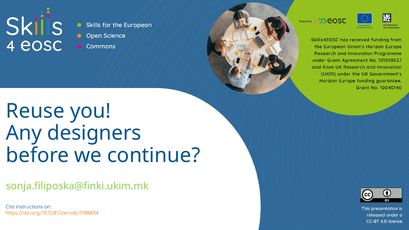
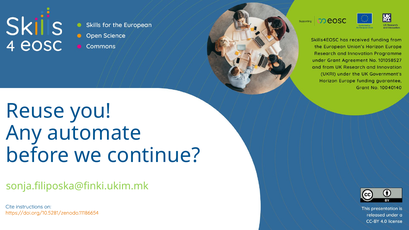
designers: designers -> automate
